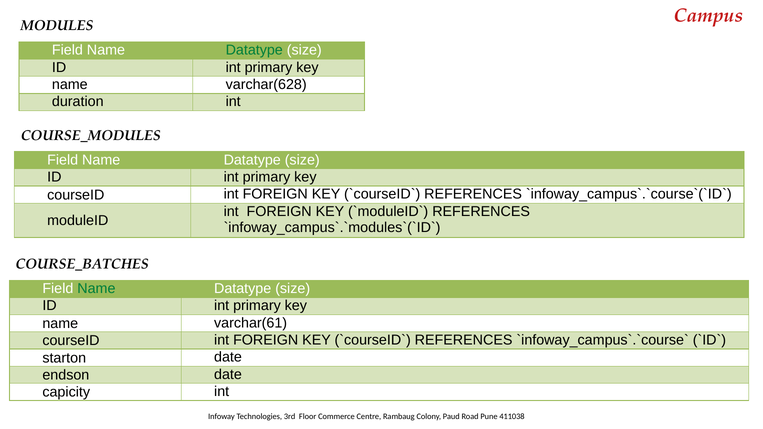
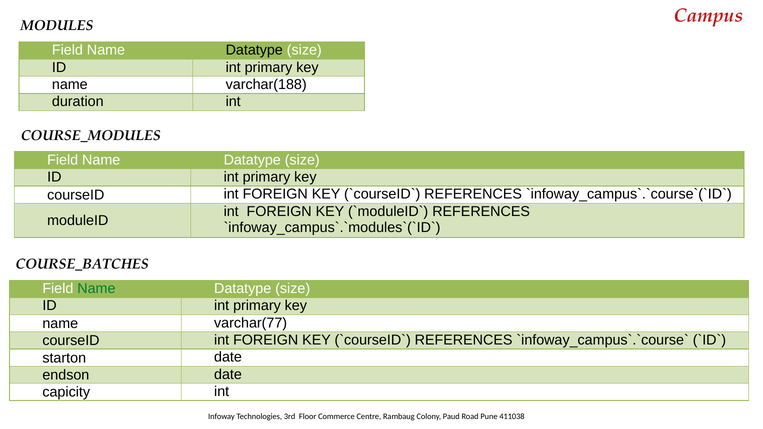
Datatype at (254, 50) colour: green -> black
varchar(628: varchar(628 -> varchar(188
varchar(61: varchar(61 -> varchar(77
